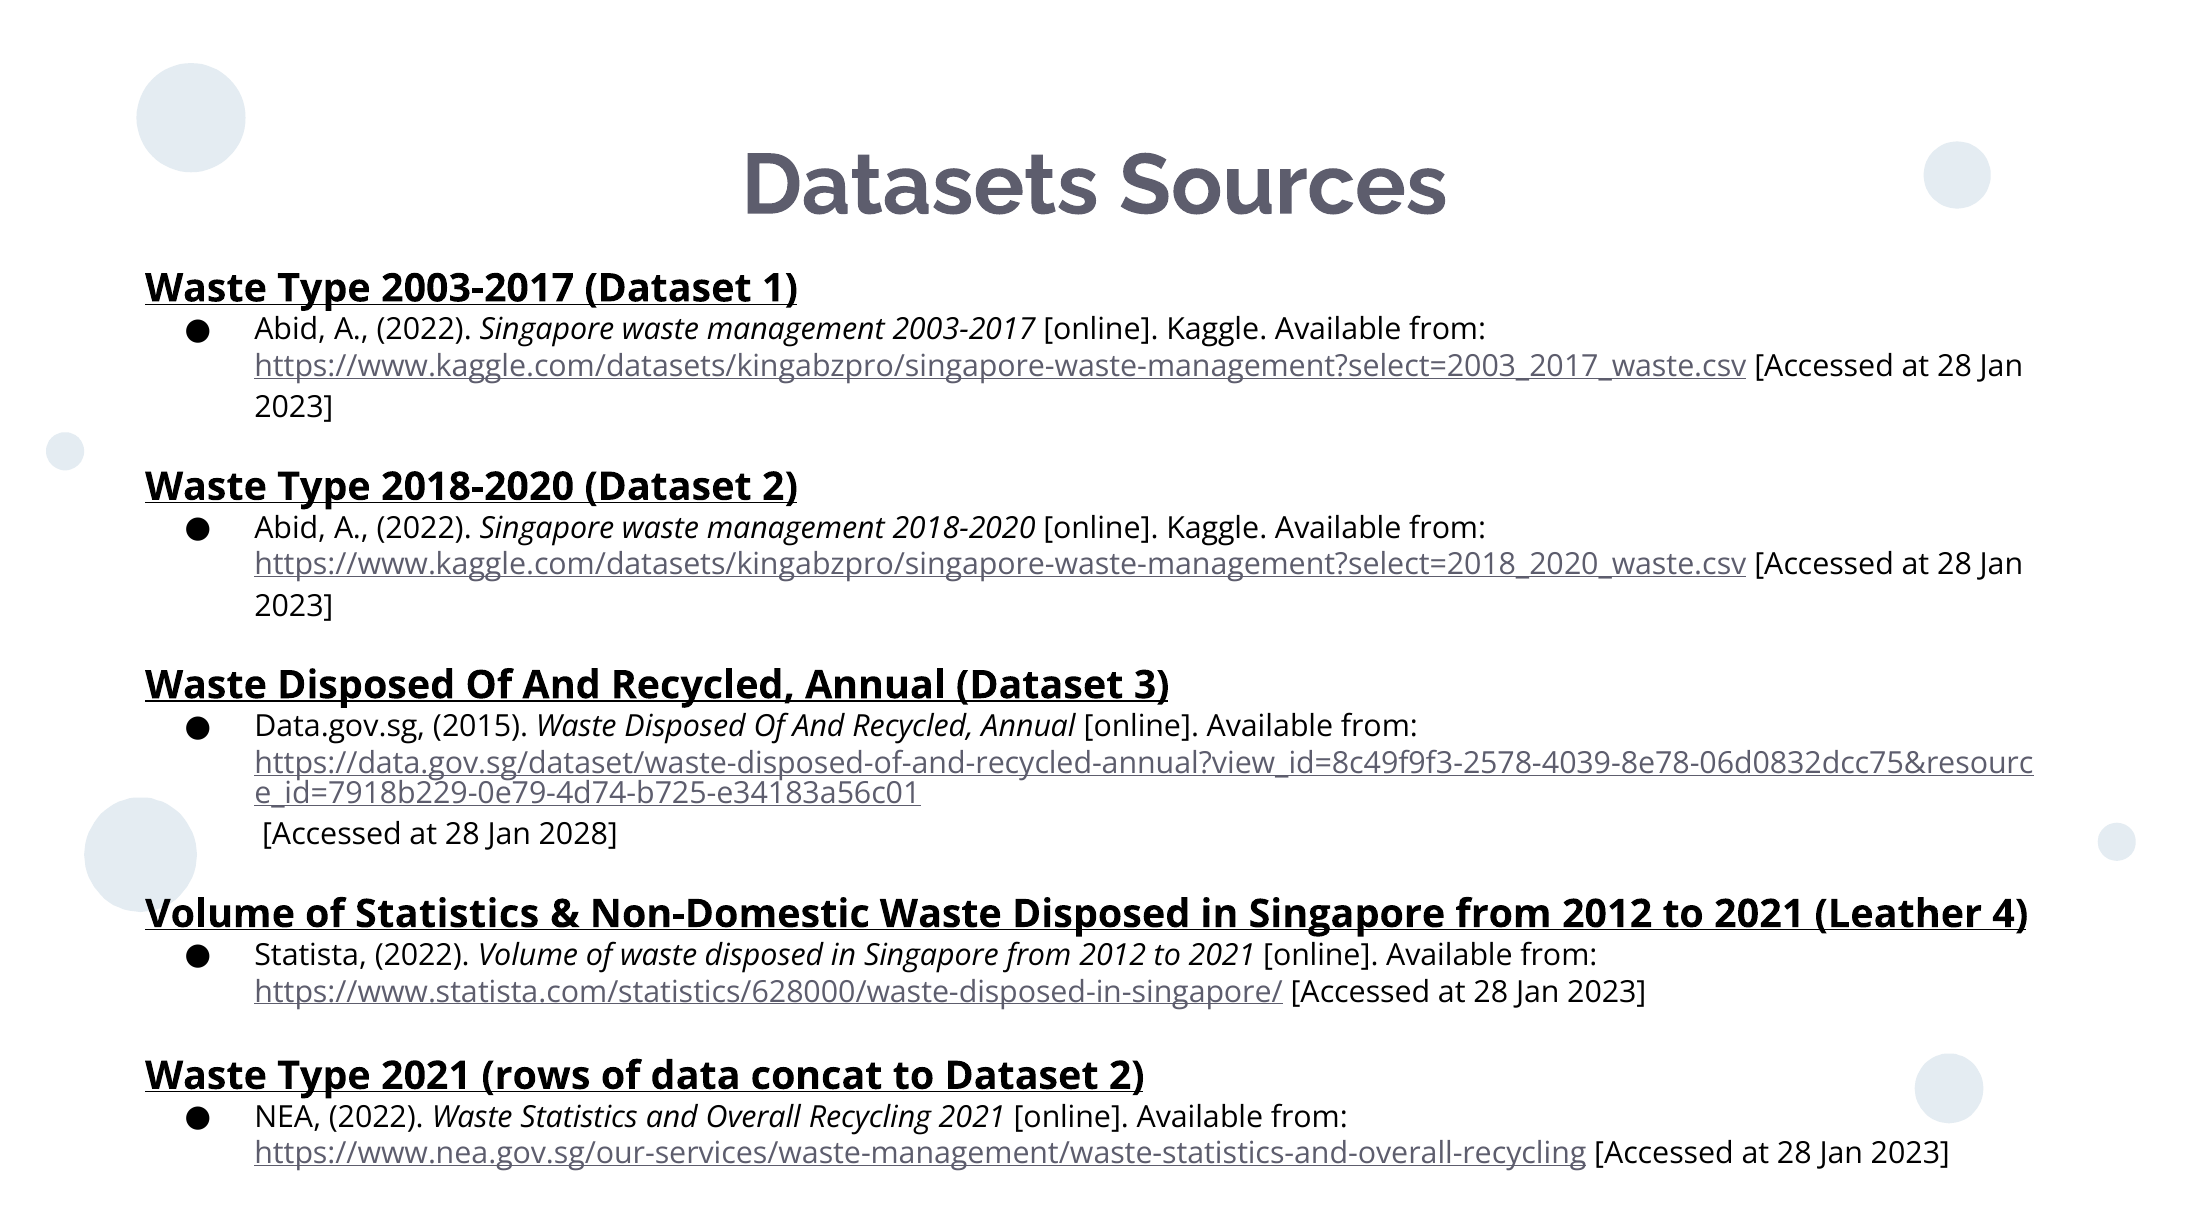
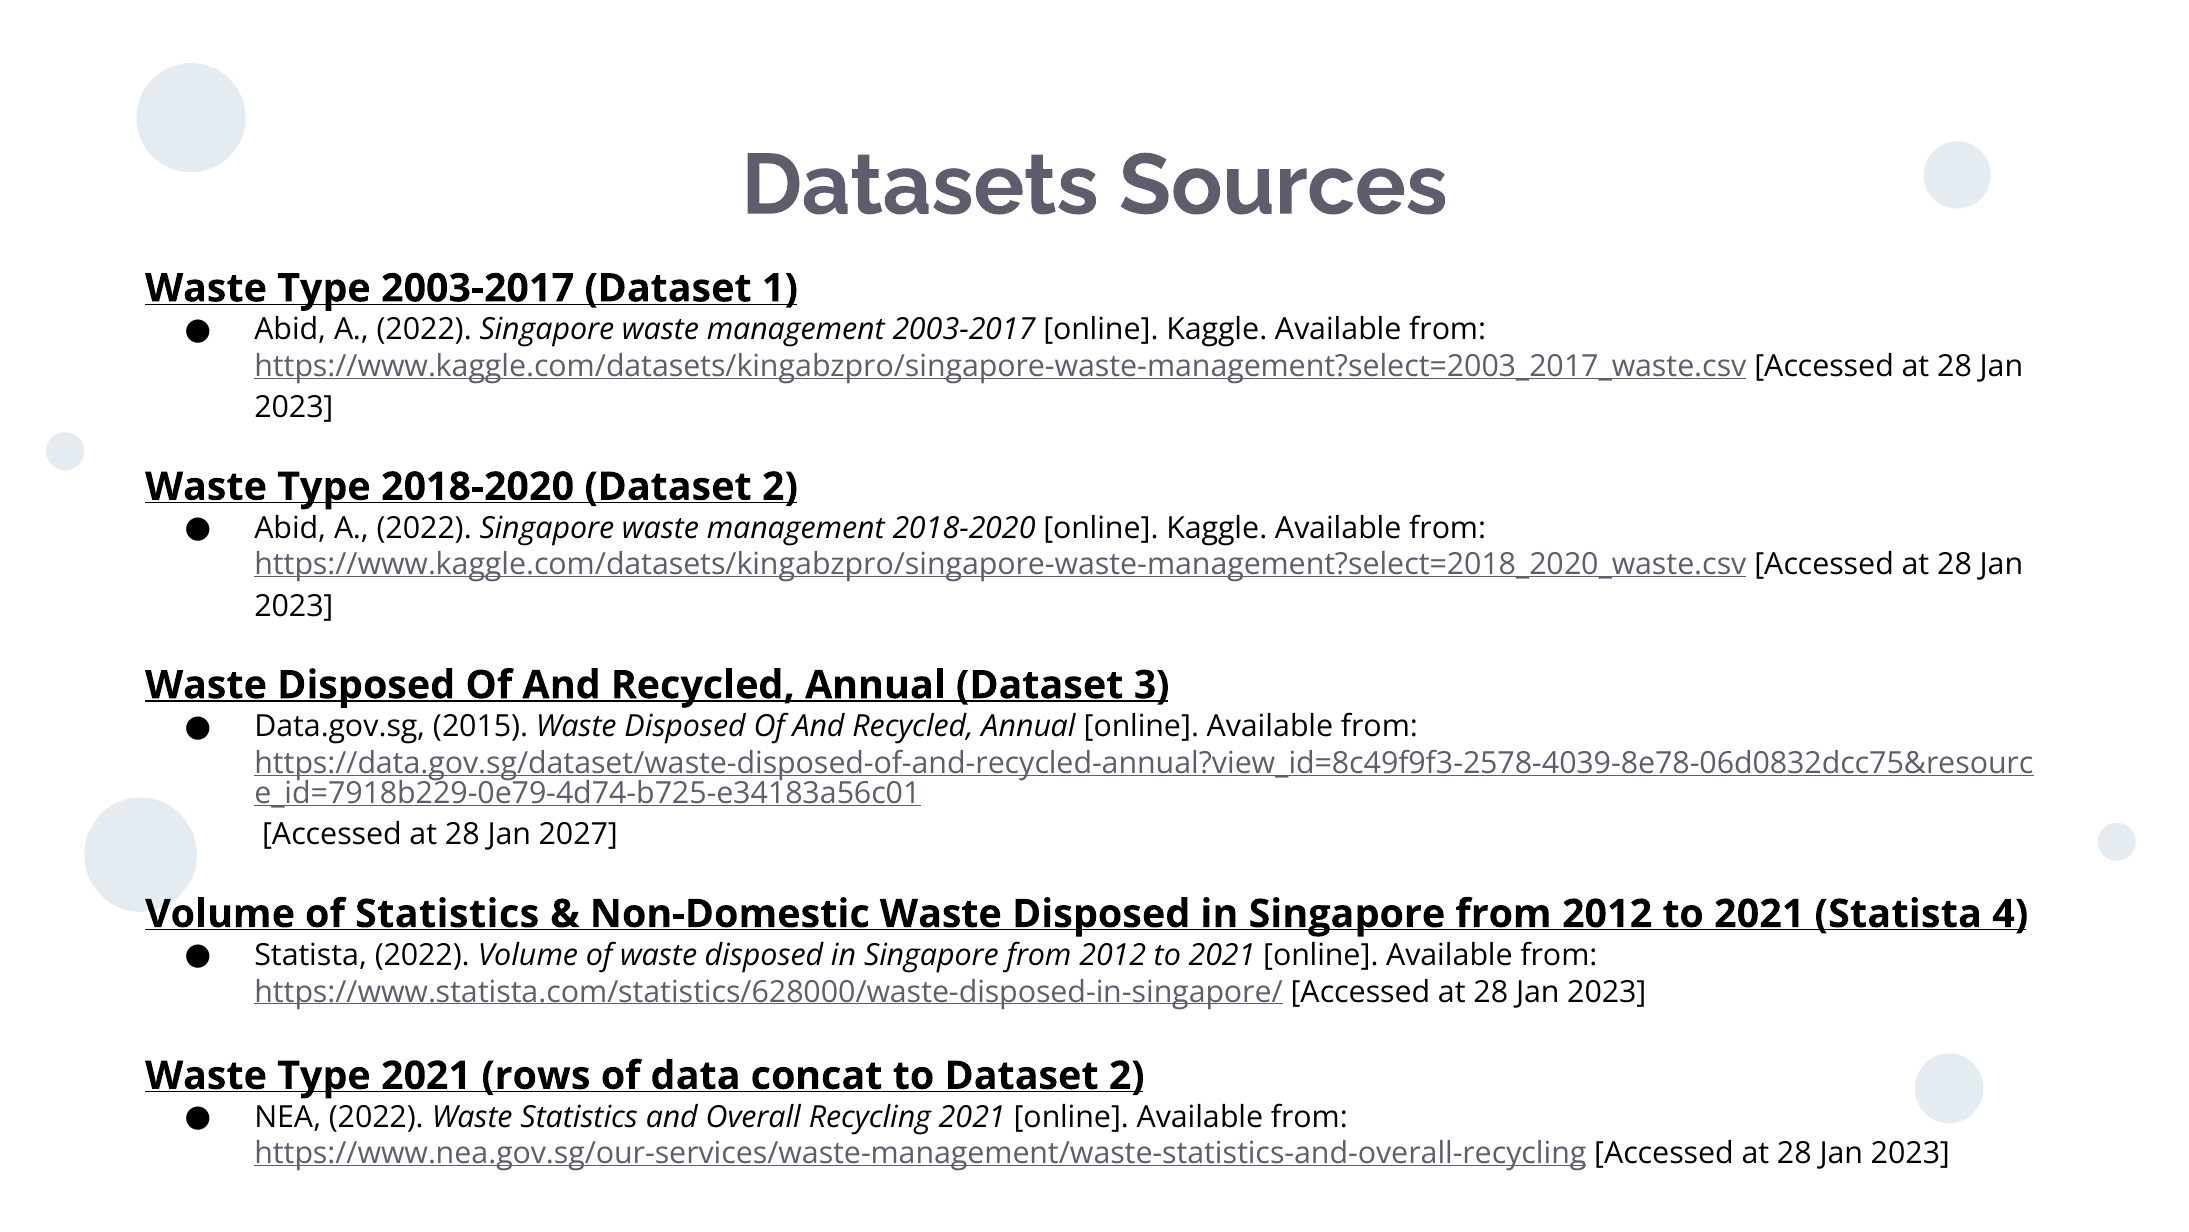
2028: 2028 -> 2027
2021 Leather: Leather -> Statista
